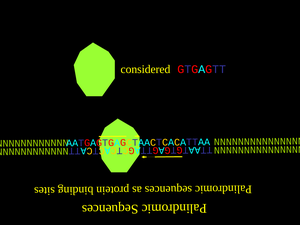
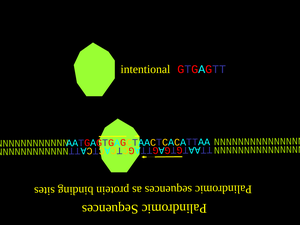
considered: considered -> intentional
